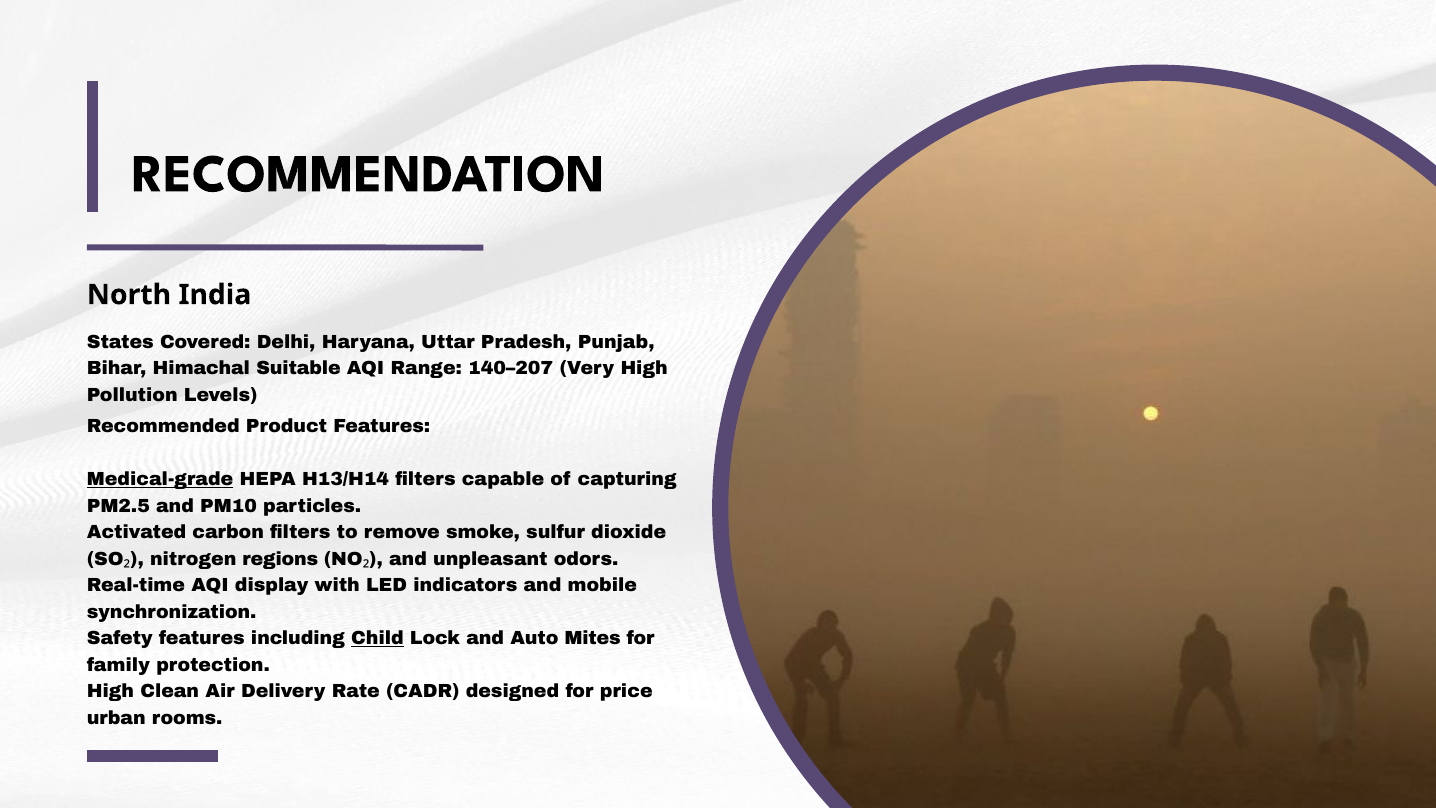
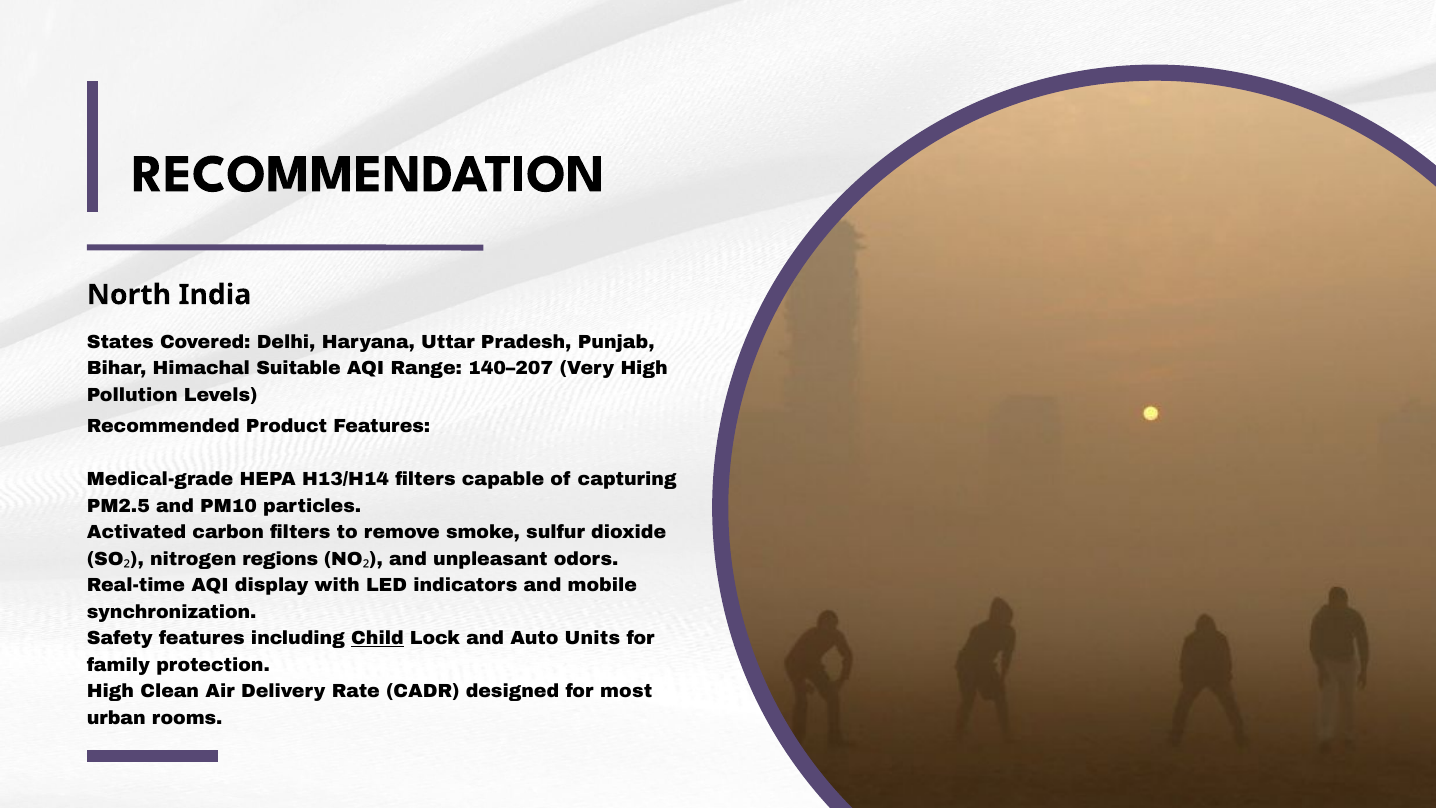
Medical-grade underline: present -> none
Mites: Mites -> Units
price: price -> most
